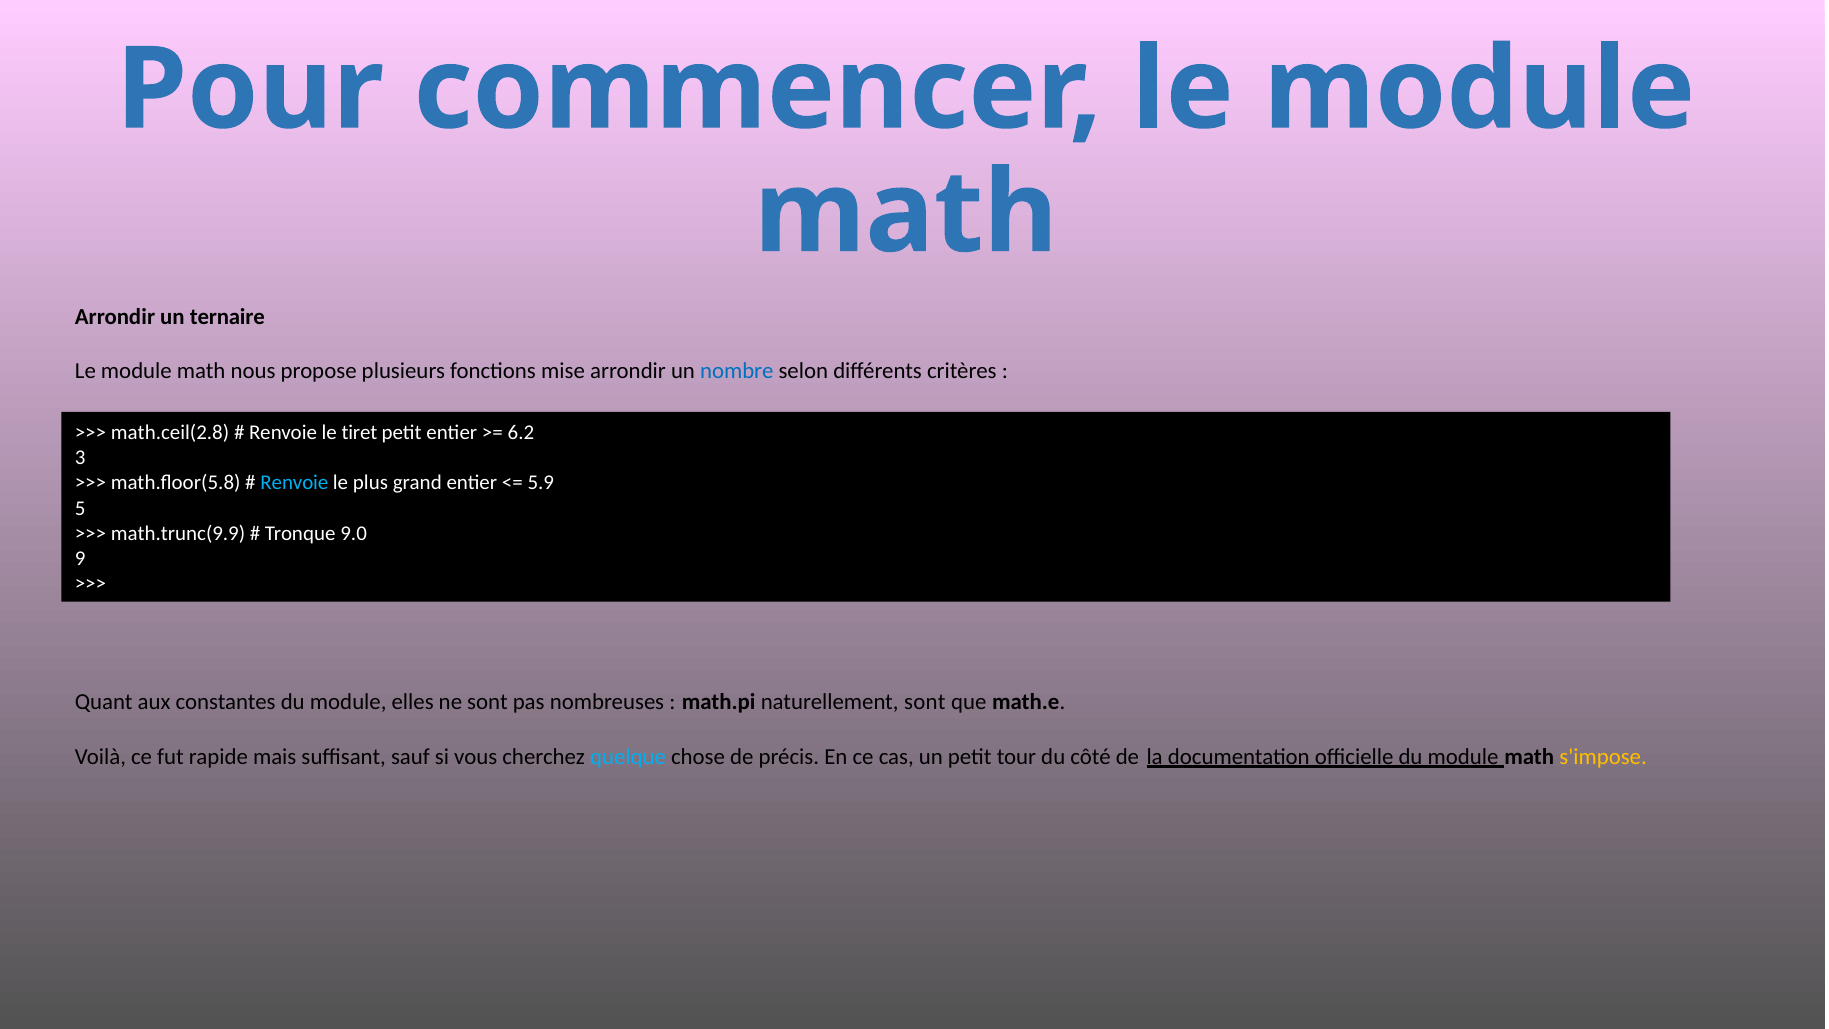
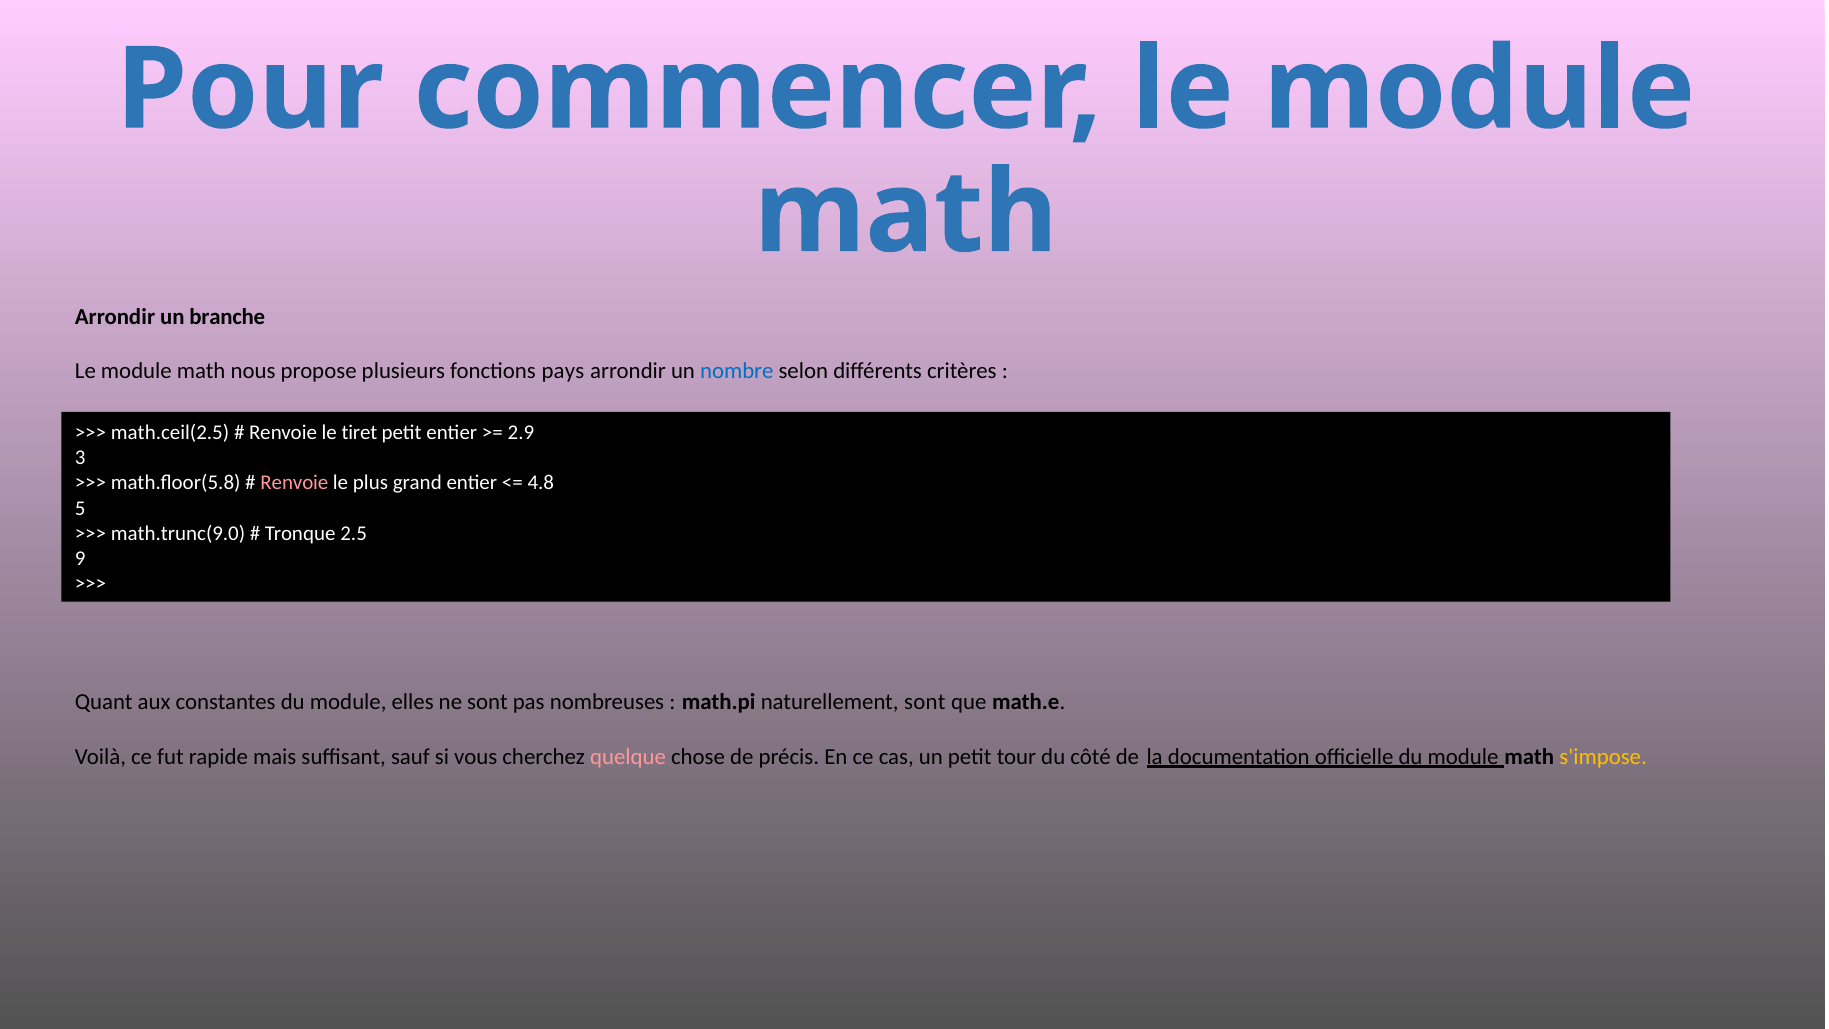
ternaire: ternaire -> branche
mise: mise -> pays
math.ceil(2.8: math.ceil(2.8 -> math.ceil(2.5
6.2: 6.2 -> 2.9
Renvoie at (294, 483) colour: light blue -> pink
5.9: 5.9 -> 4.8
math.trunc(9.9: math.trunc(9.9 -> math.trunc(9.0
9.0: 9.0 -> 2.5
quelque colour: light blue -> pink
